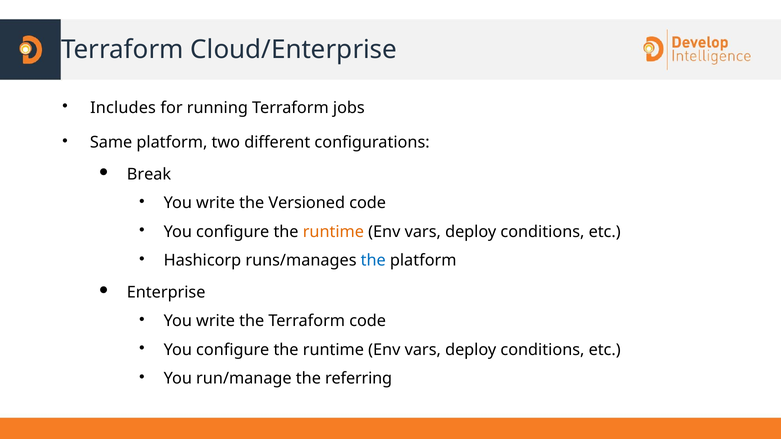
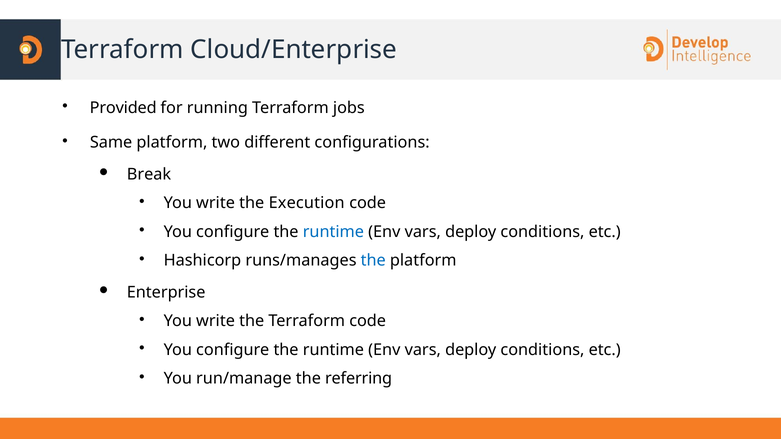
Includes: Includes -> Provided
Versioned: Versioned -> Execution
runtime at (333, 232) colour: orange -> blue
